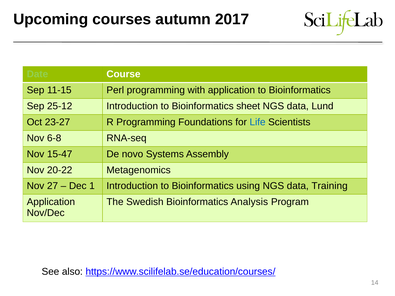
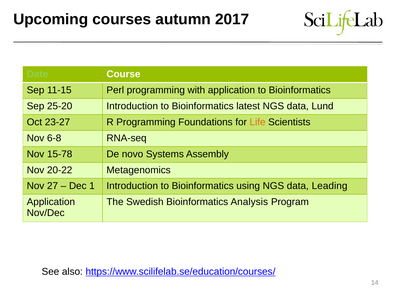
25-12: 25-12 -> 25-20
sheet: sheet -> latest
Life colour: blue -> orange
15-47: 15-47 -> 15-78
Training: Training -> Leading
